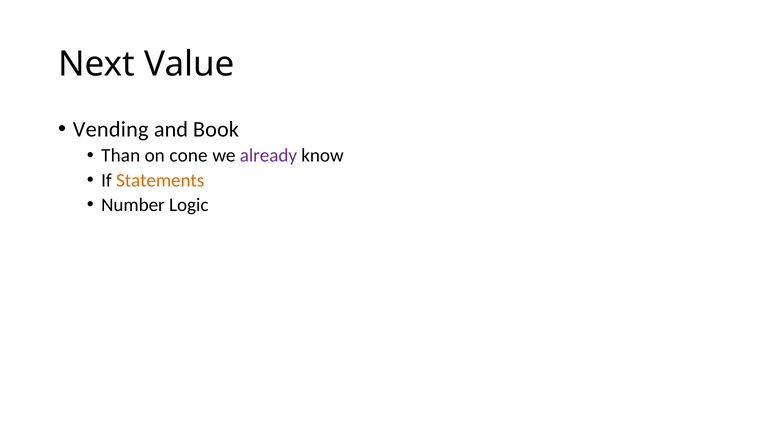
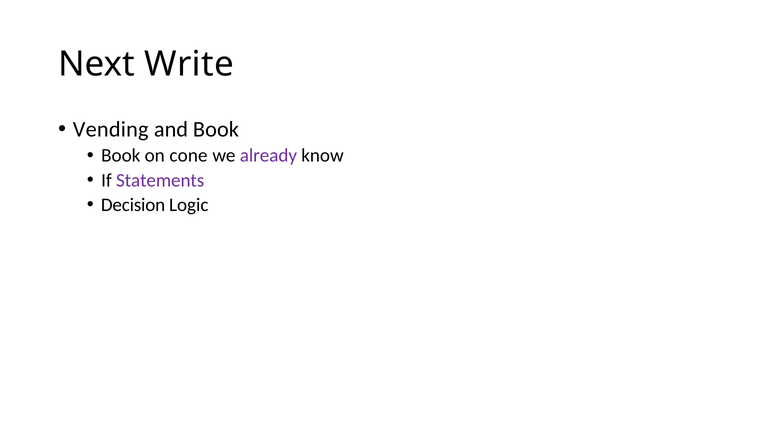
Value: Value -> Write
Than at (121, 156): Than -> Book
Statements colour: orange -> purple
Number: Number -> Decision
